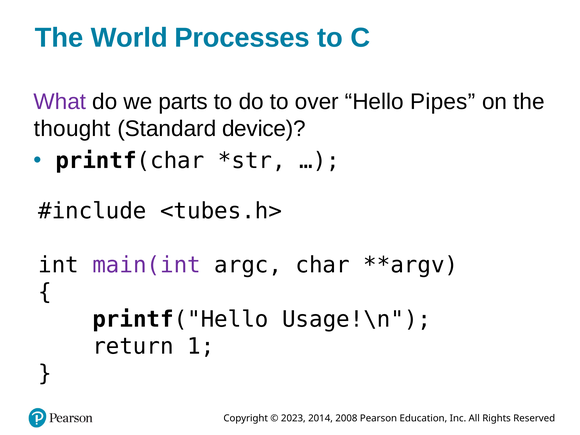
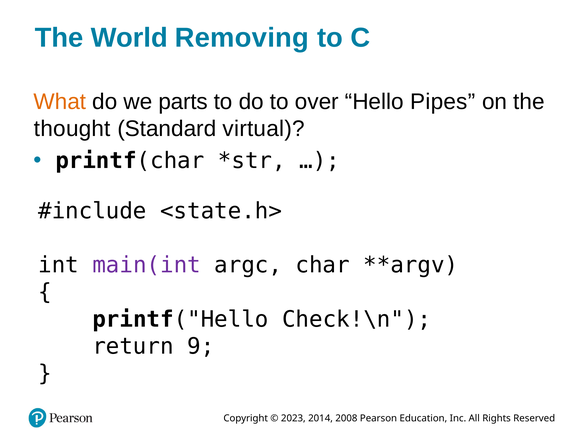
Processes: Processes -> Removing
What colour: purple -> orange
device: device -> virtual
<tubes.h>: <tubes.h> -> <state.h>
Usage!\n: Usage!\n -> Check!\n
1: 1 -> 9
